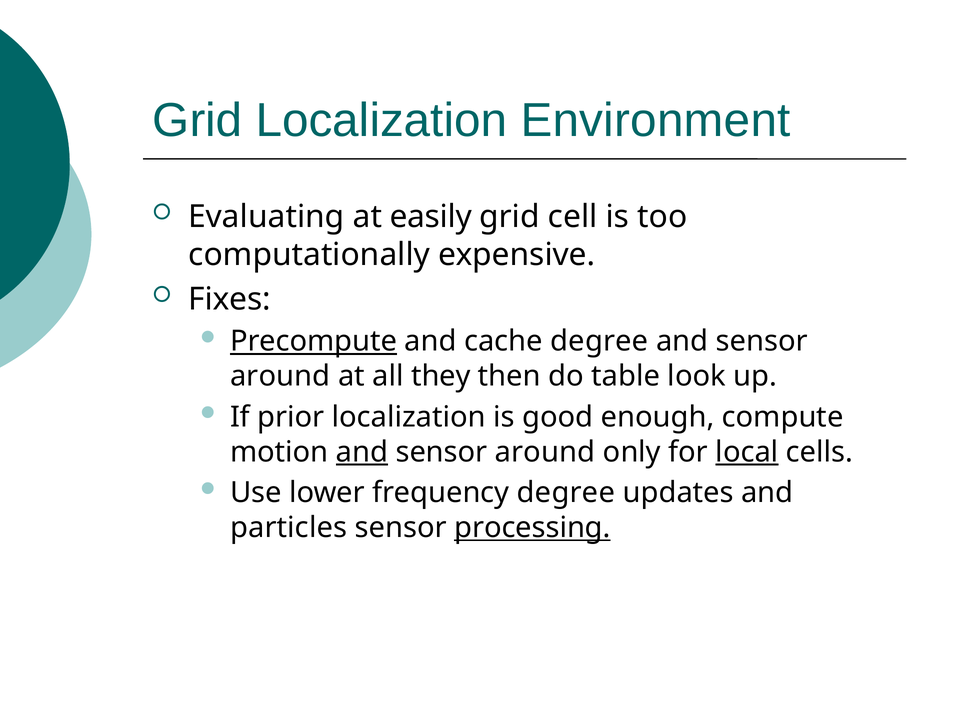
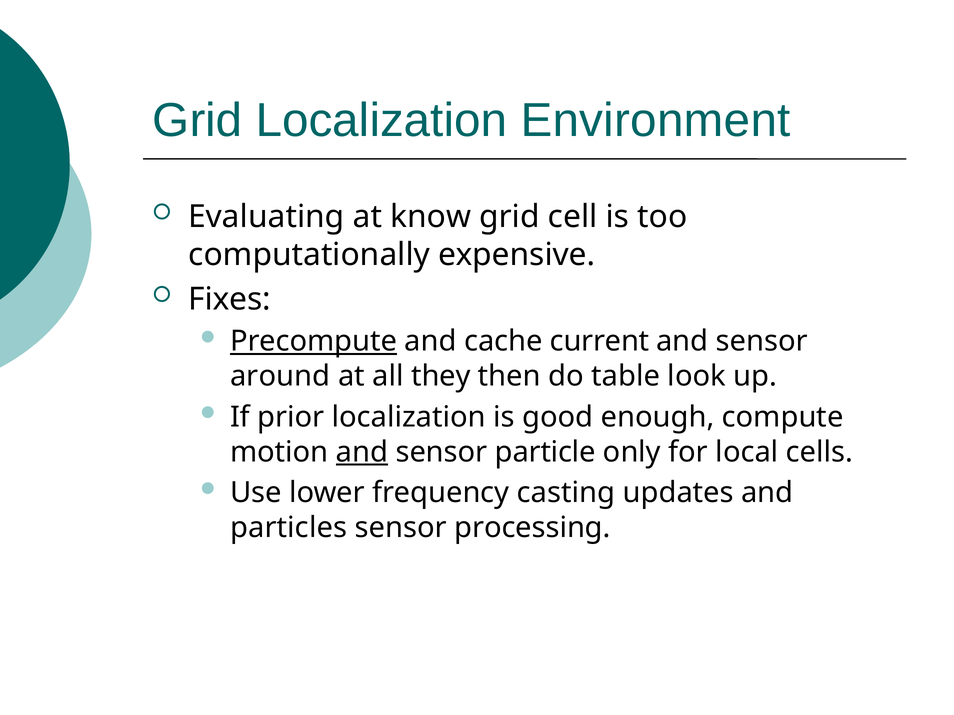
easily: easily -> know
cache degree: degree -> current
around at (545, 452): around -> particle
local underline: present -> none
frequency degree: degree -> casting
processing underline: present -> none
